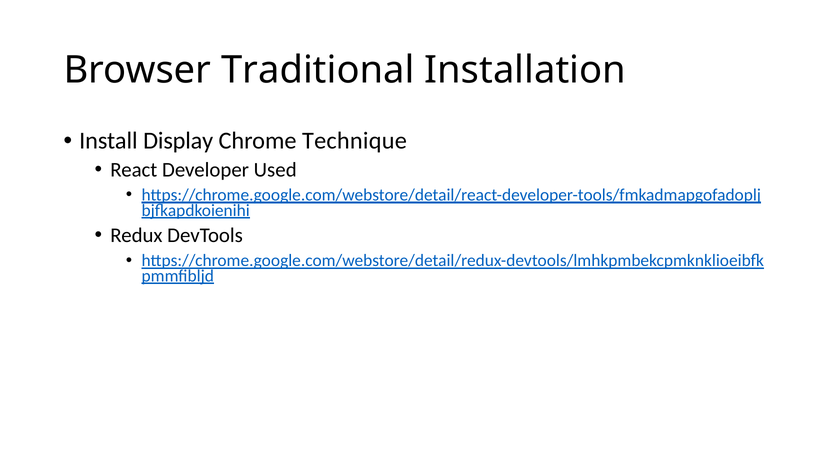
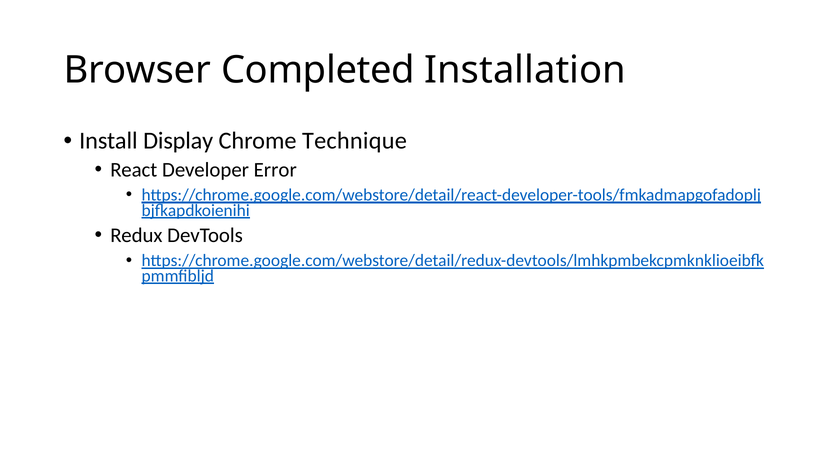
Traditional: Traditional -> Completed
Used: Used -> Error
